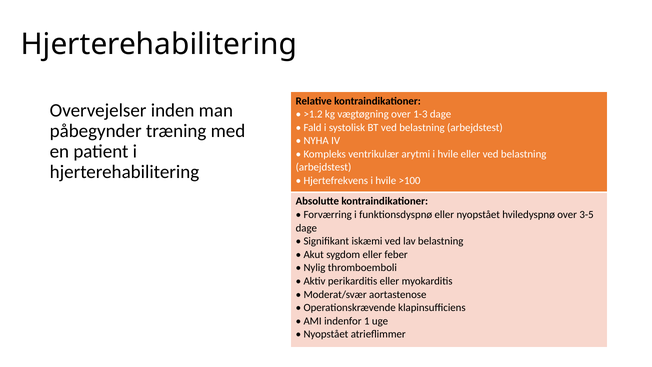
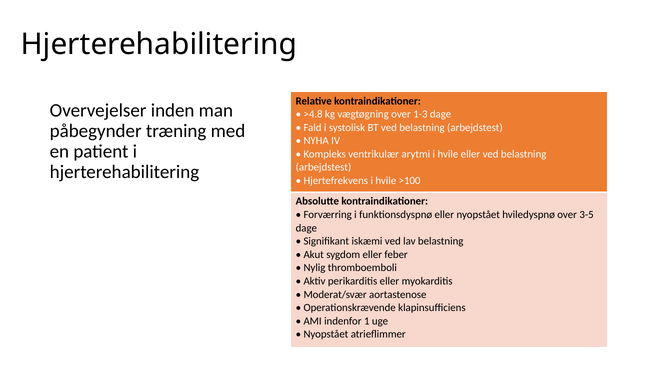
>1.2: >1.2 -> >4.8
